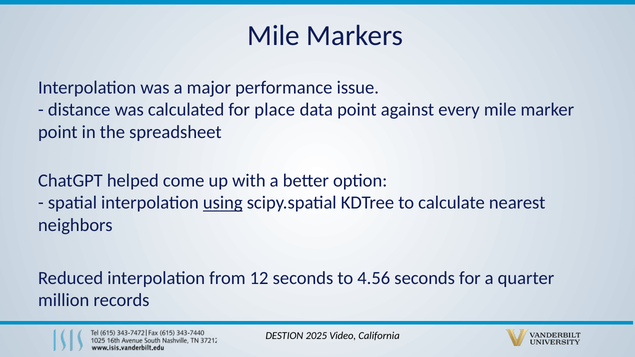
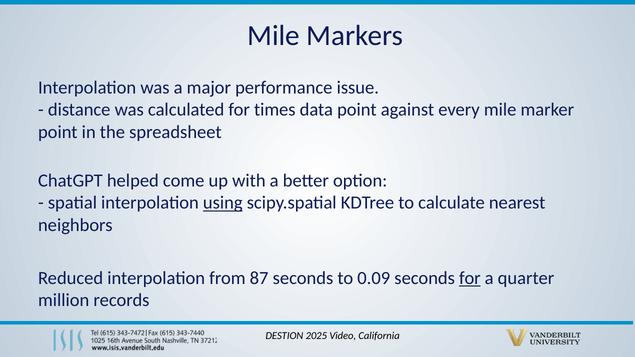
place: place -> times
12: 12 -> 87
4.56: 4.56 -> 0.09
for at (470, 278) underline: none -> present
